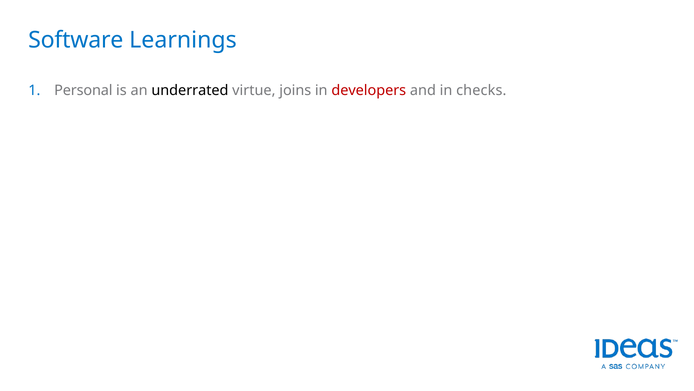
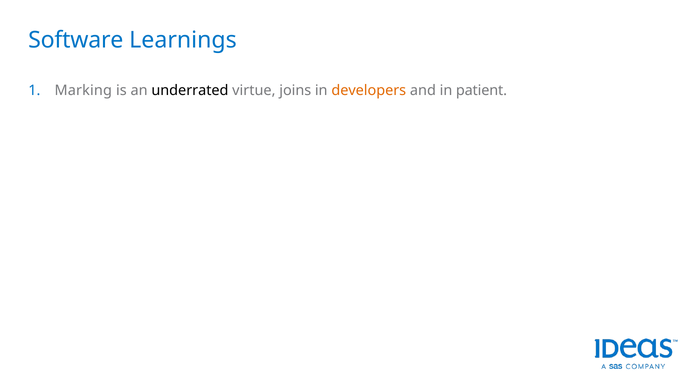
Personal: Personal -> Marking
developers colour: red -> orange
checks: checks -> patient
